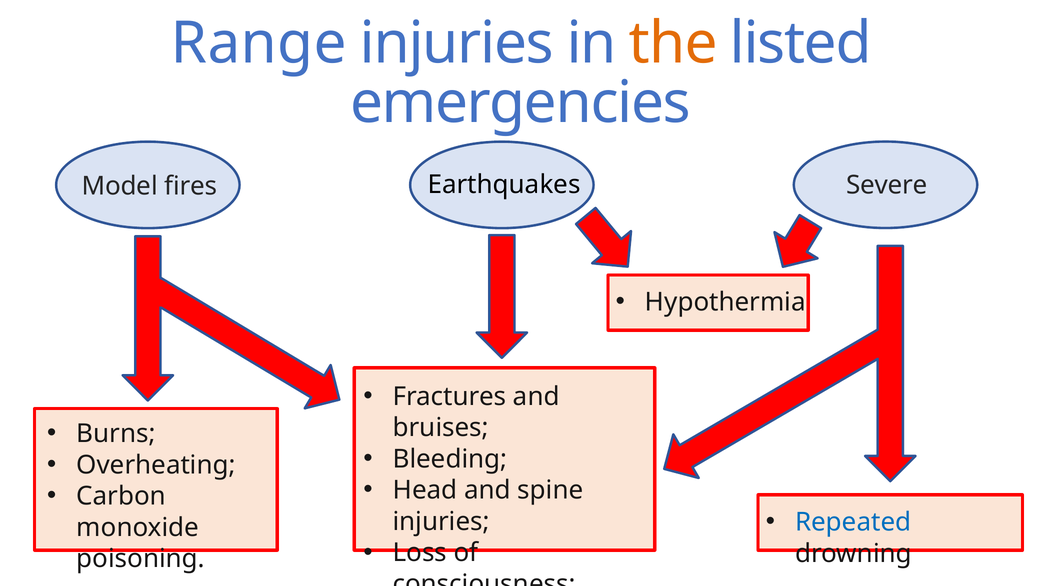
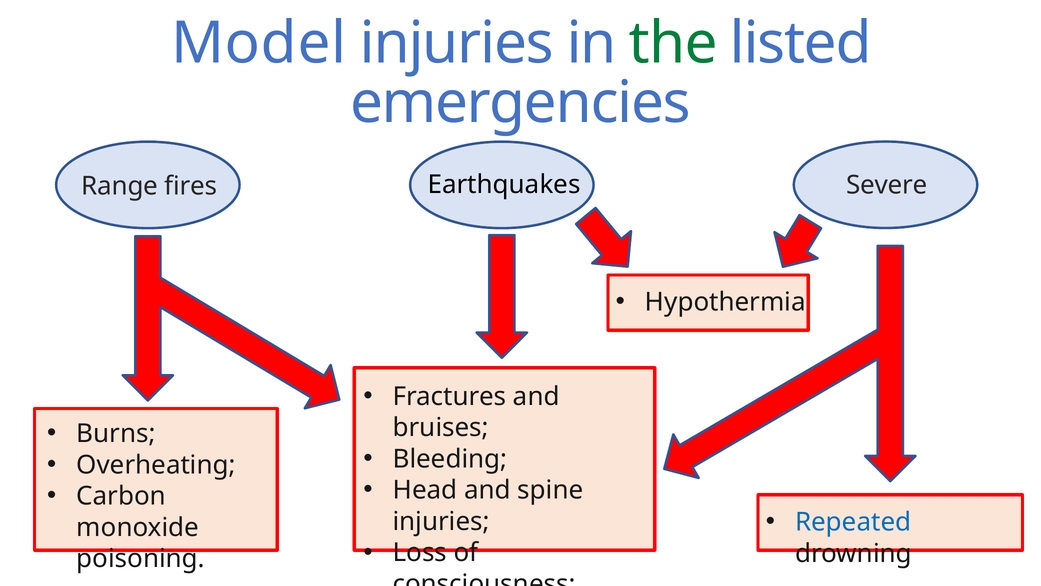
Range: Range -> Model
the colour: orange -> green
Model: Model -> Range
